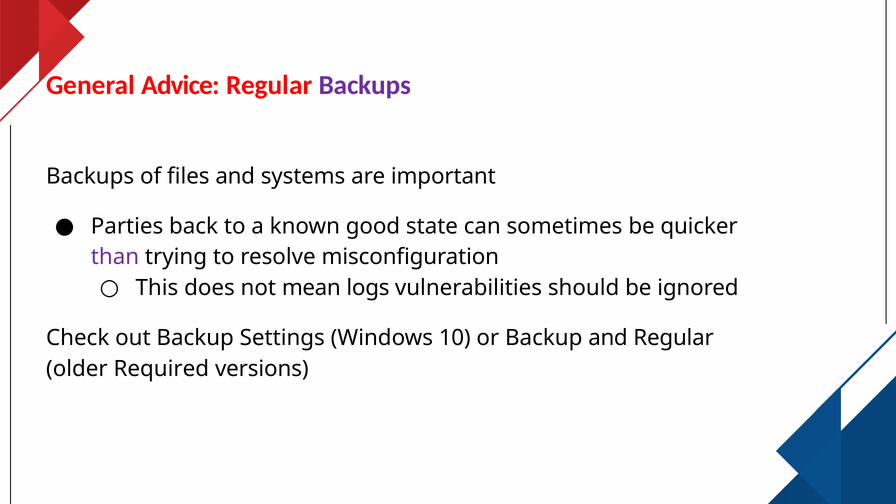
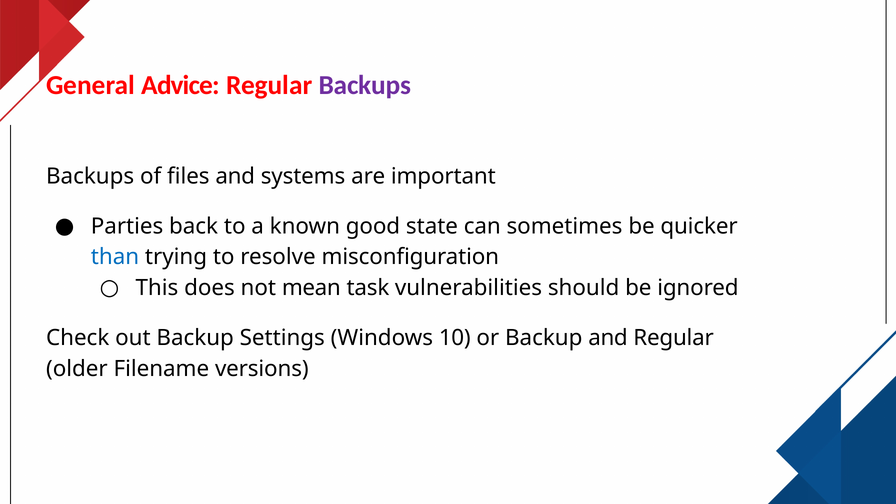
than colour: purple -> blue
logs: logs -> task
Required: Required -> Filename
